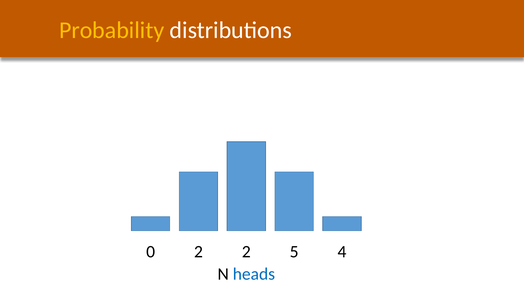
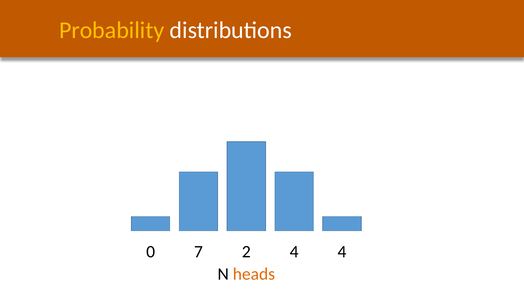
0 2: 2 -> 7
2 5: 5 -> 4
heads colour: blue -> orange
